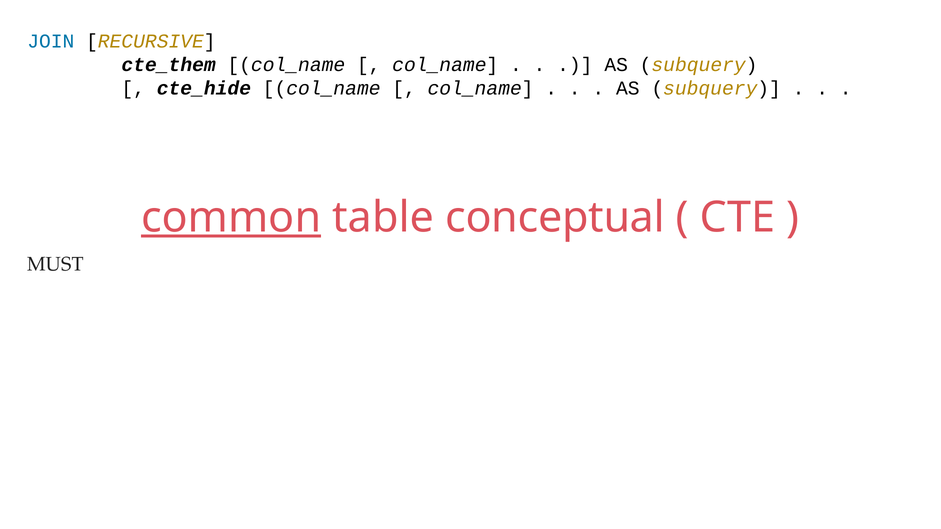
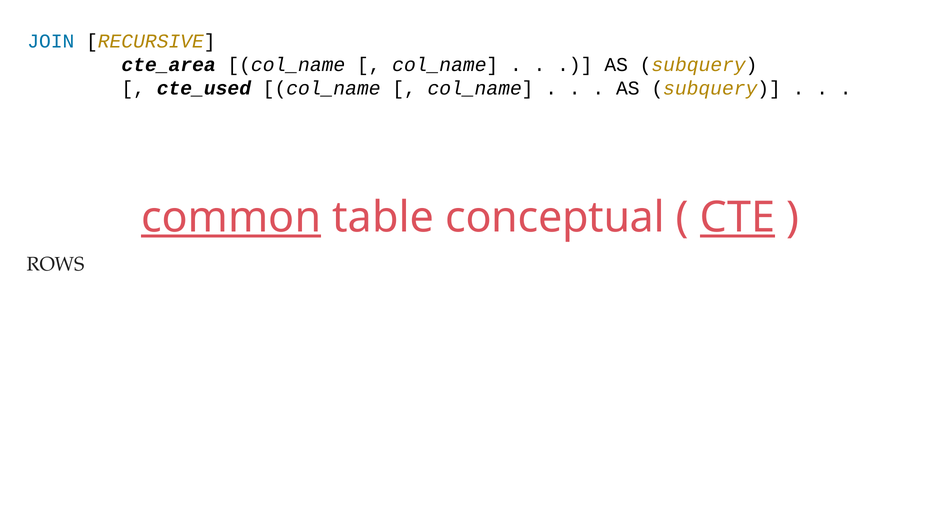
cte_them: cte_them -> cte_area
cte_hide: cte_hide -> cte_used
CTE underline: none -> present
MUST: MUST -> ROWS
